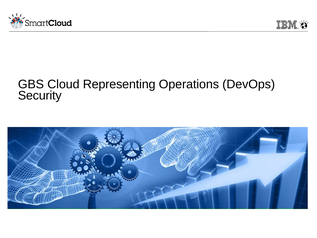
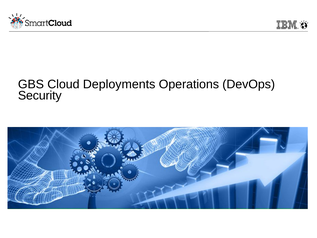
Representing: Representing -> Deployments
